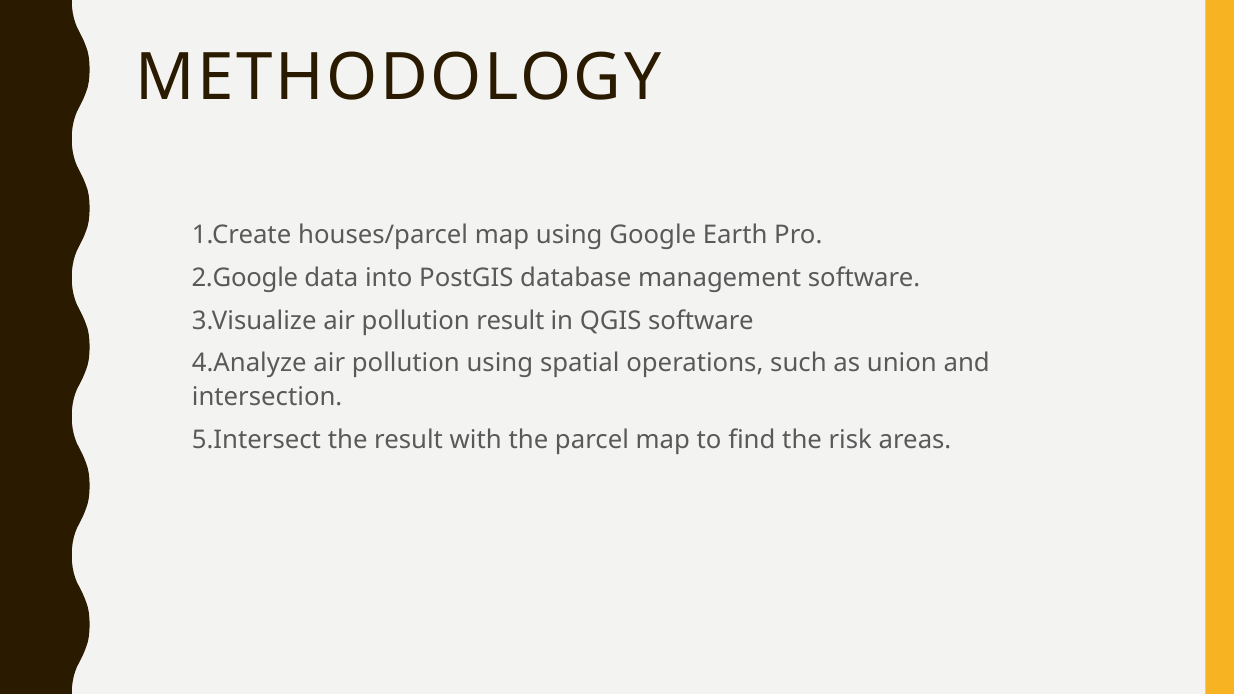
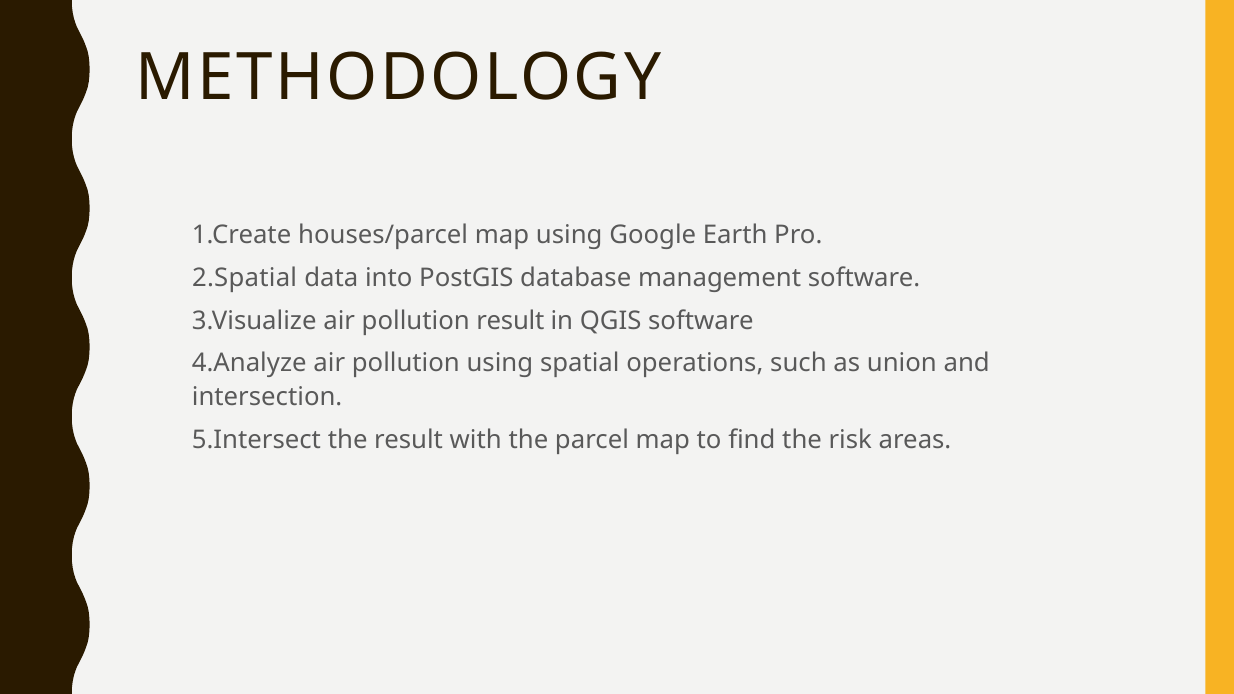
2.Google: 2.Google -> 2.Spatial
